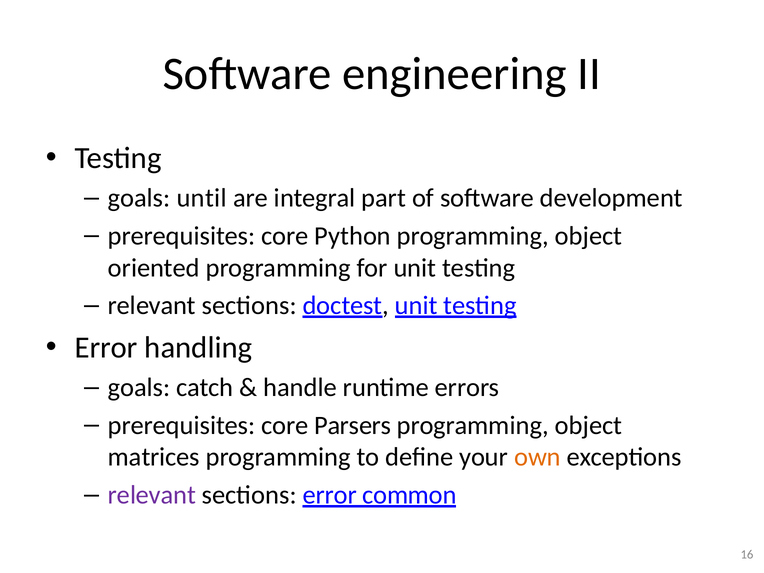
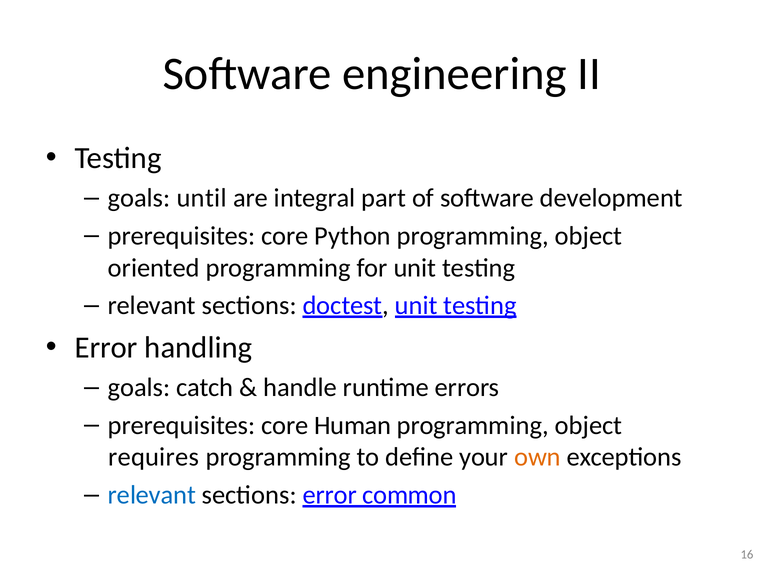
Parsers: Parsers -> Human
matrices: matrices -> requires
relevant at (152, 495) colour: purple -> blue
